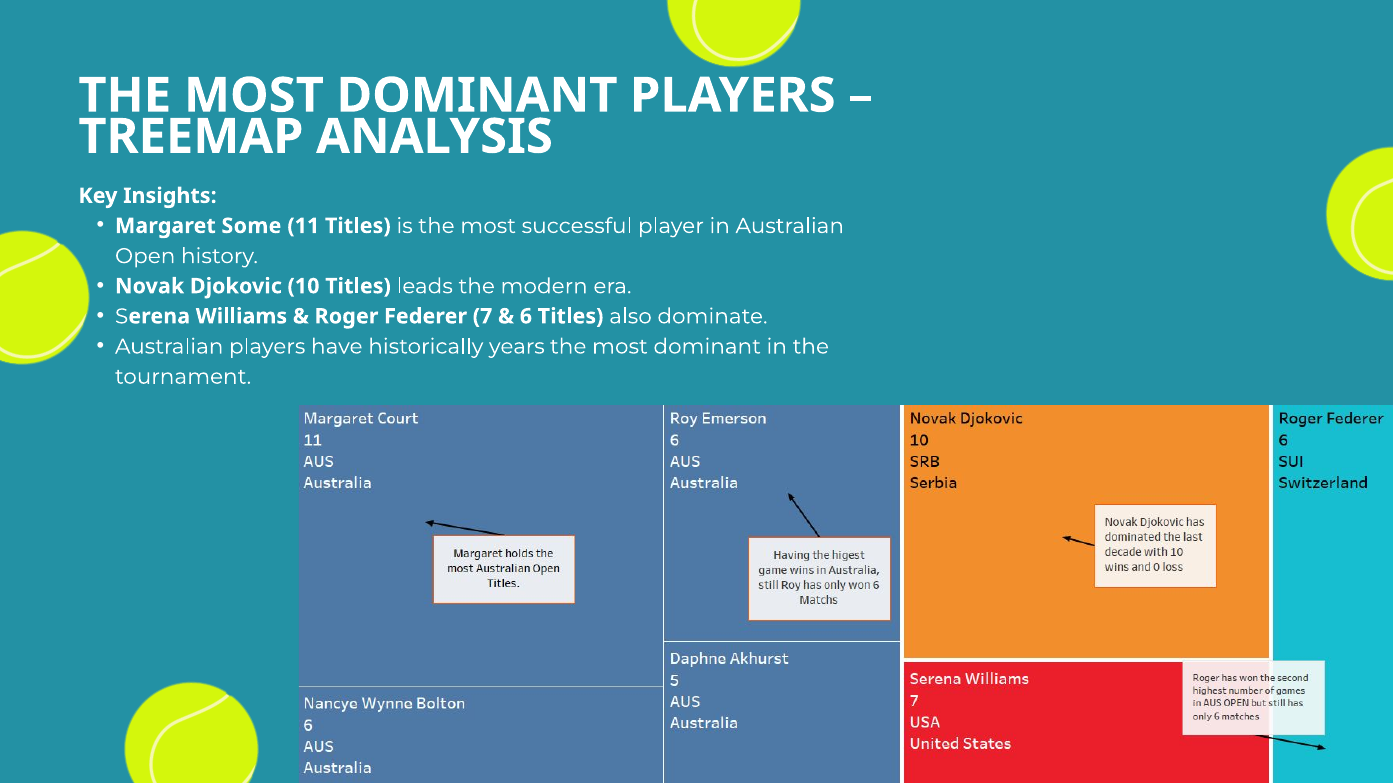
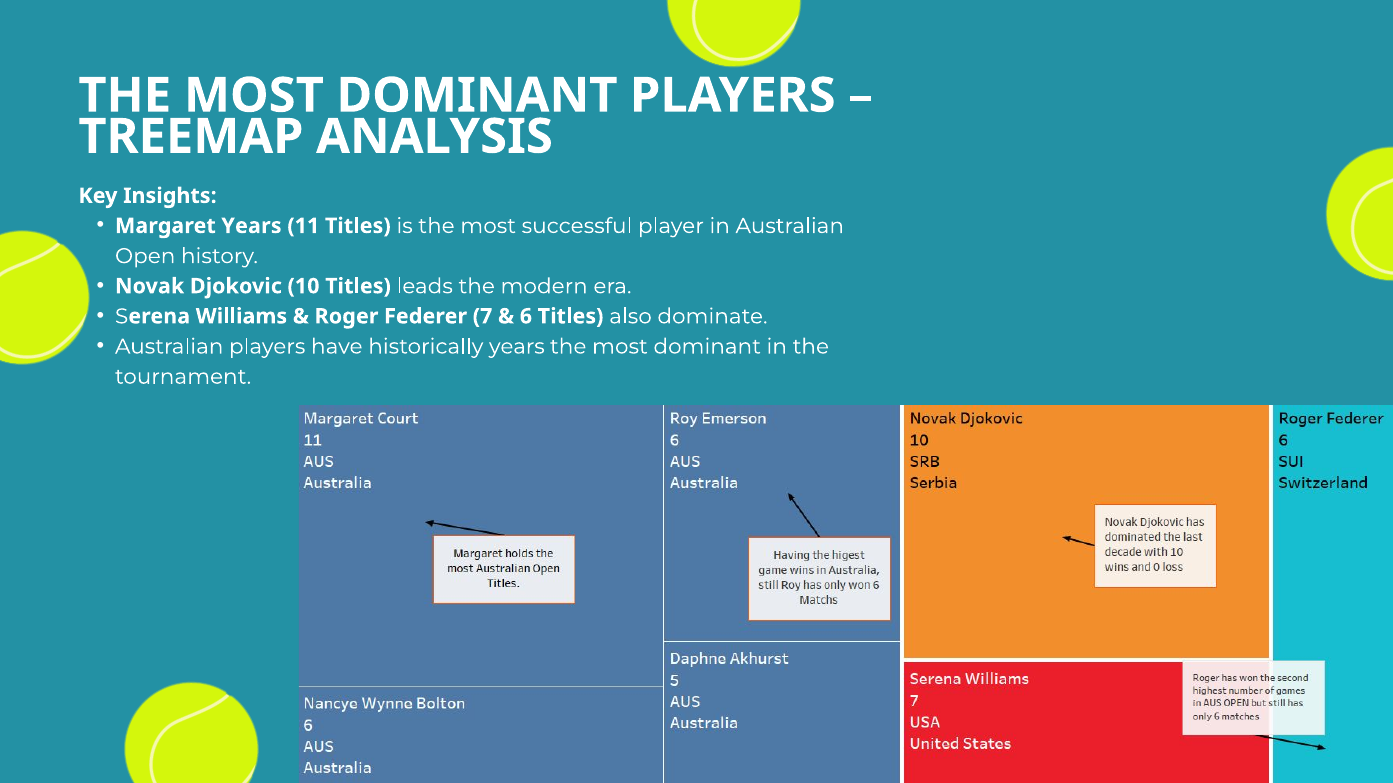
Margaret Some: Some -> Years
